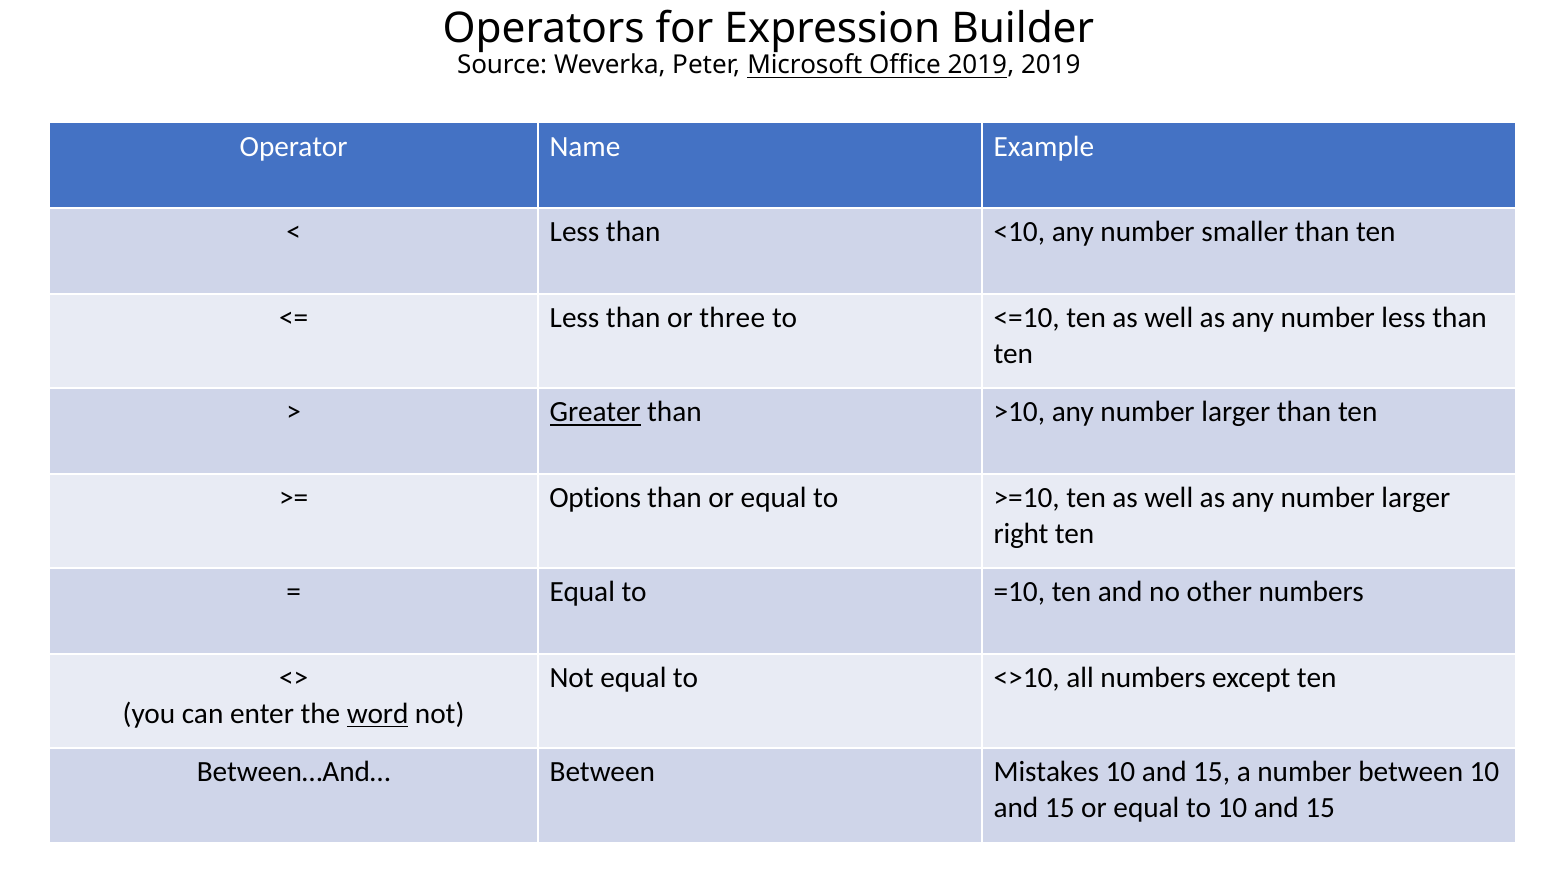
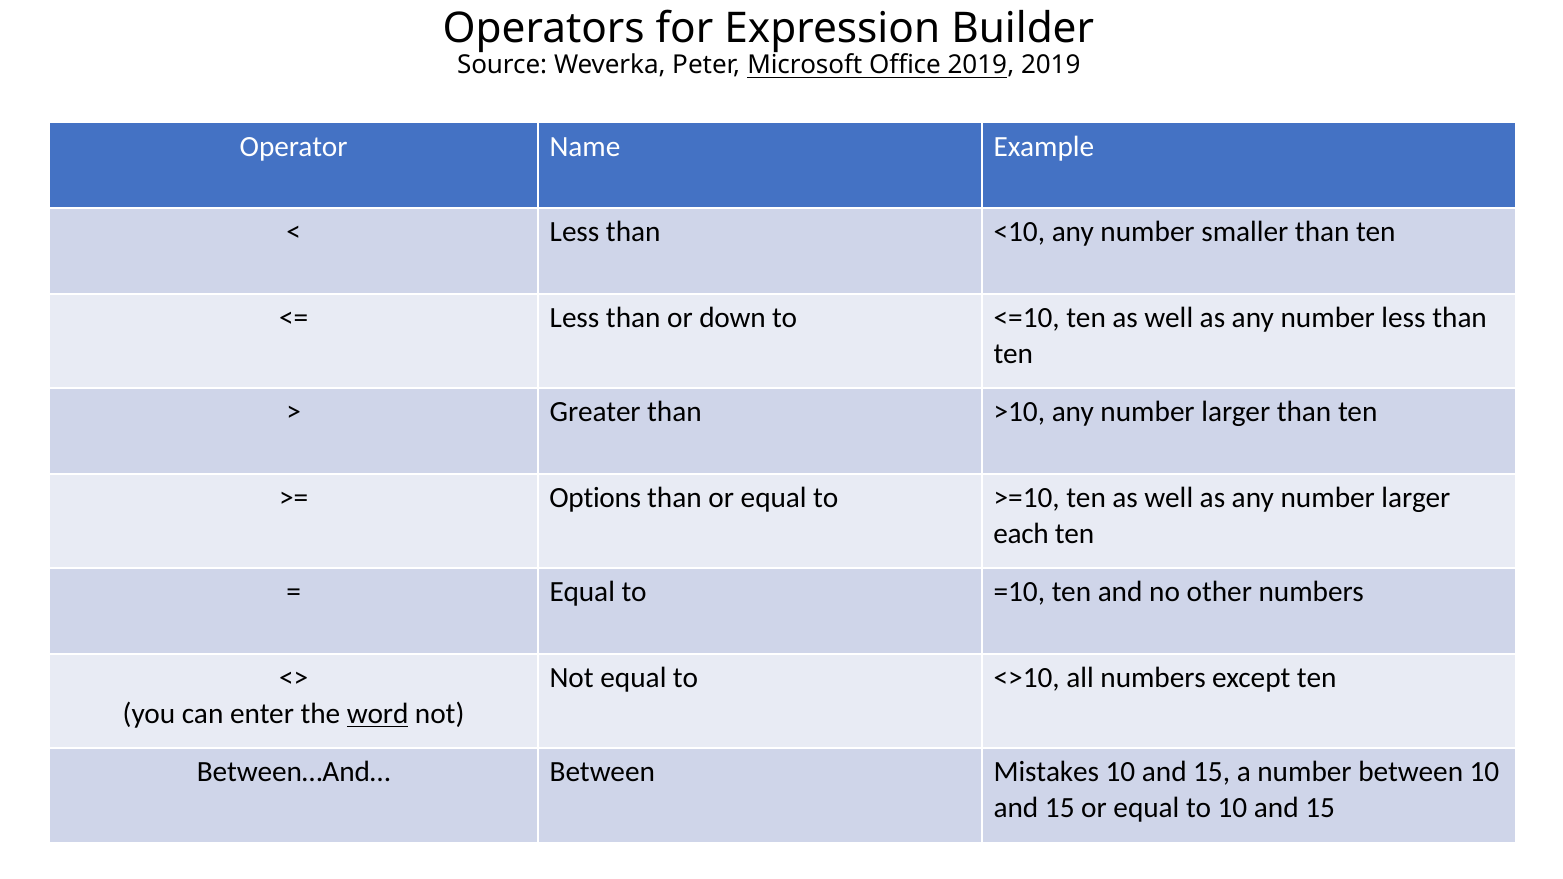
three: three -> down
Greater underline: present -> none
right: right -> each
